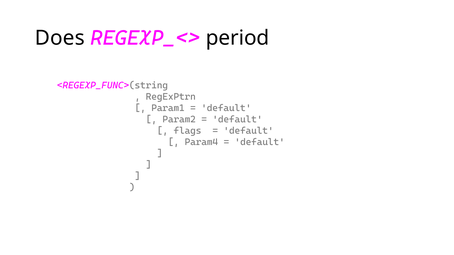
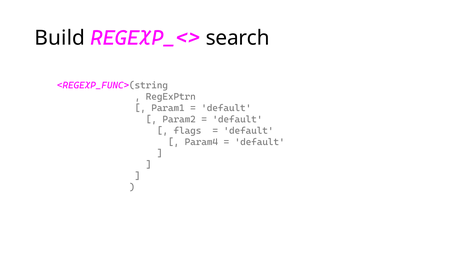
Does: Does -> Build
period: period -> search
